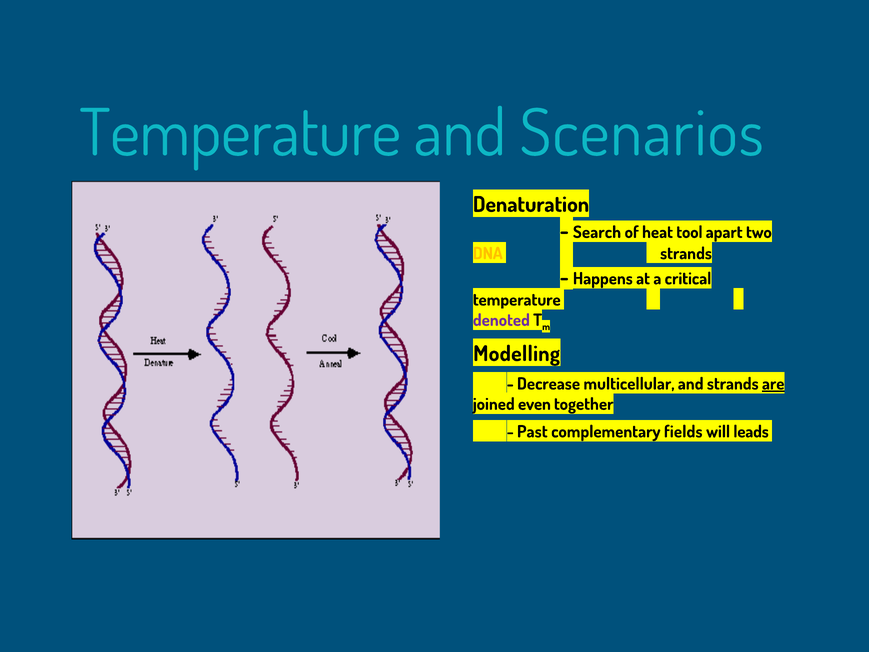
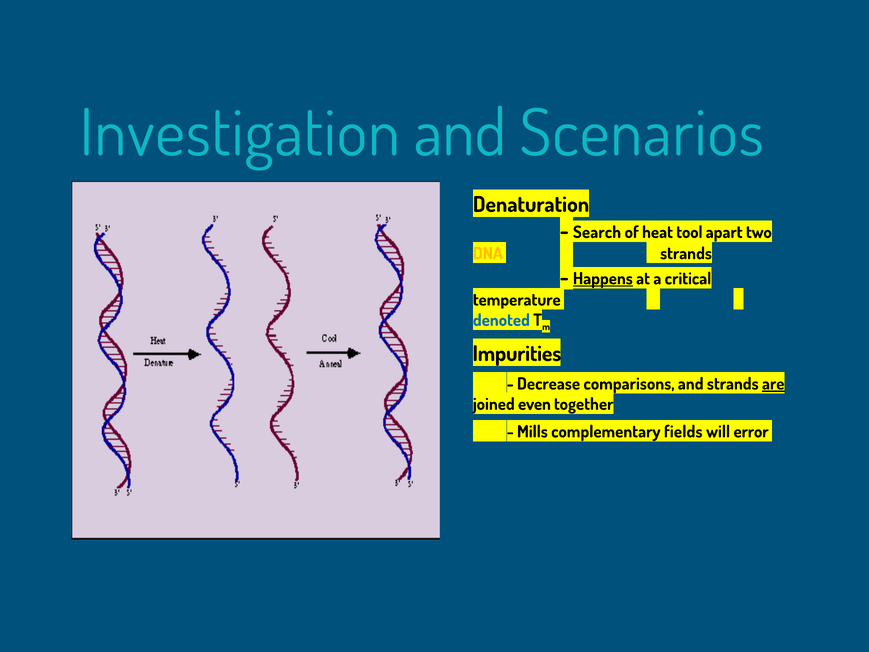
Temperature at (240, 134): Temperature -> Investigation
Happens underline: none -> present
denoted colour: purple -> blue
Modelling: Modelling -> Impurities
multicellular: multicellular -> comparisons
Past: Past -> Mills
leads: leads -> error
